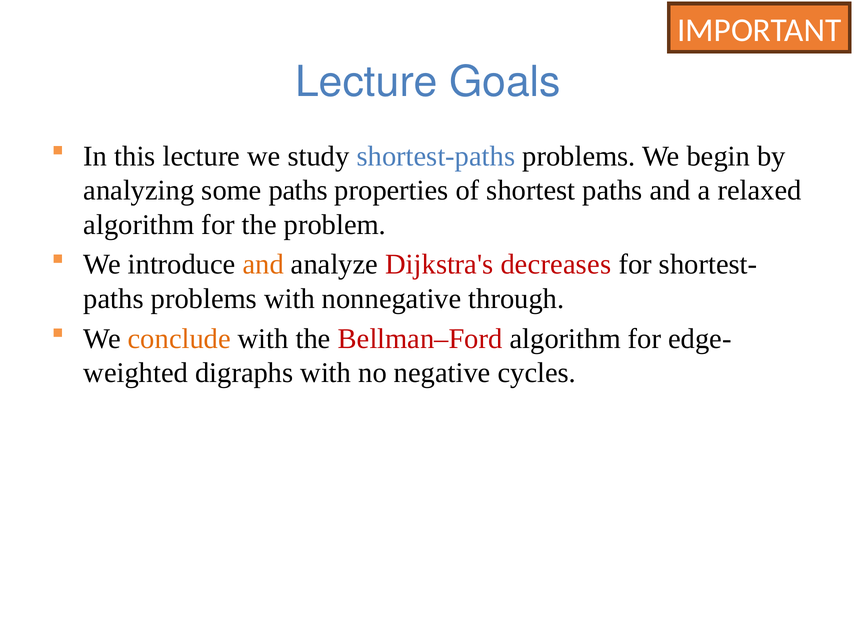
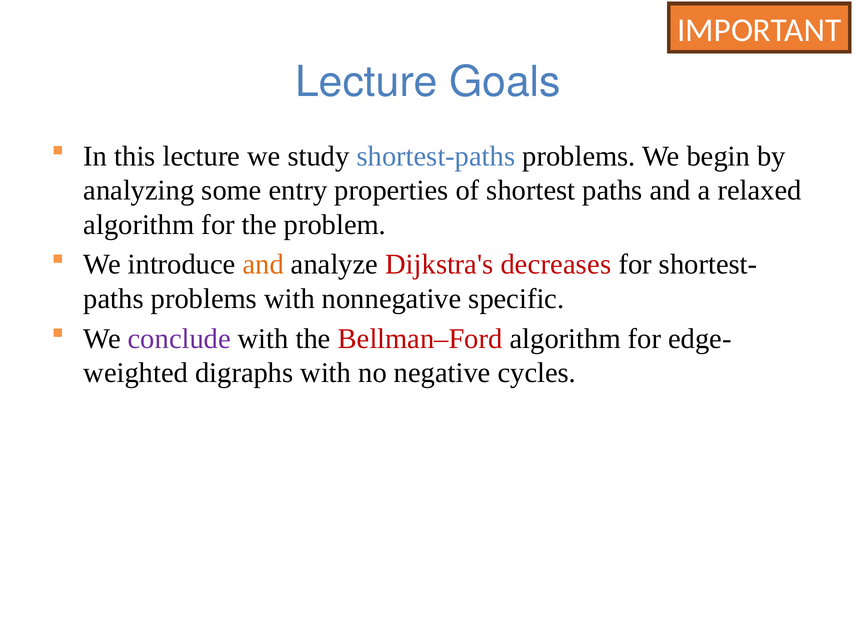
some paths: paths -> entry
through: through -> specific
conclude colour: orange -> purple
